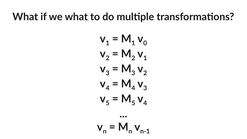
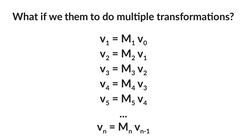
we what: what -> them
